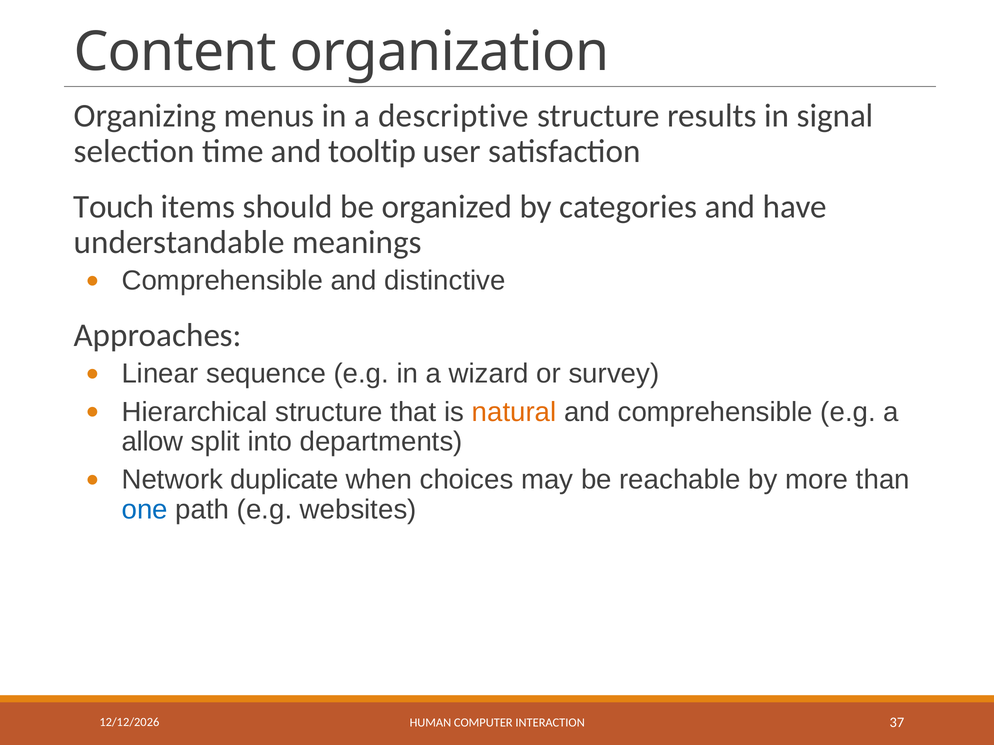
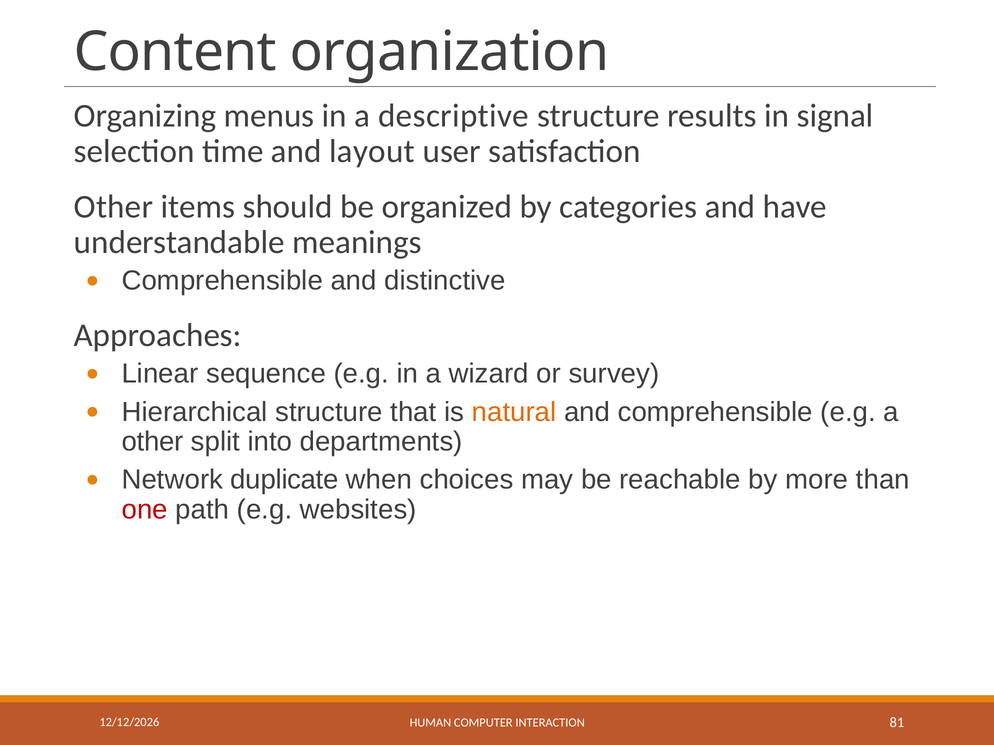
tooltip: tooltip -> layout
Touch at (114, 207): Touch -> Other
allow at (153, 442): allow -> other
one colour: blue -> red
37: 37 -> 81
